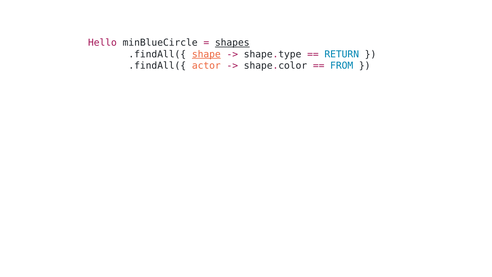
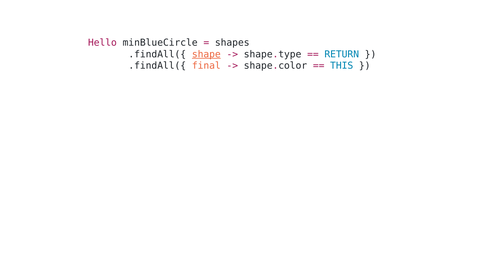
shapes underline: present -> none
actor: actor -> final
FROM: FROM -> THIS
